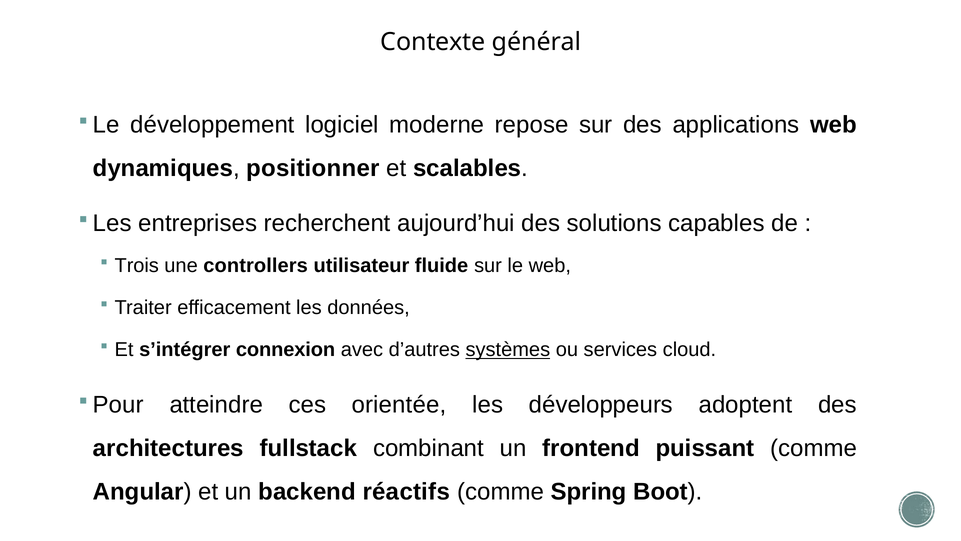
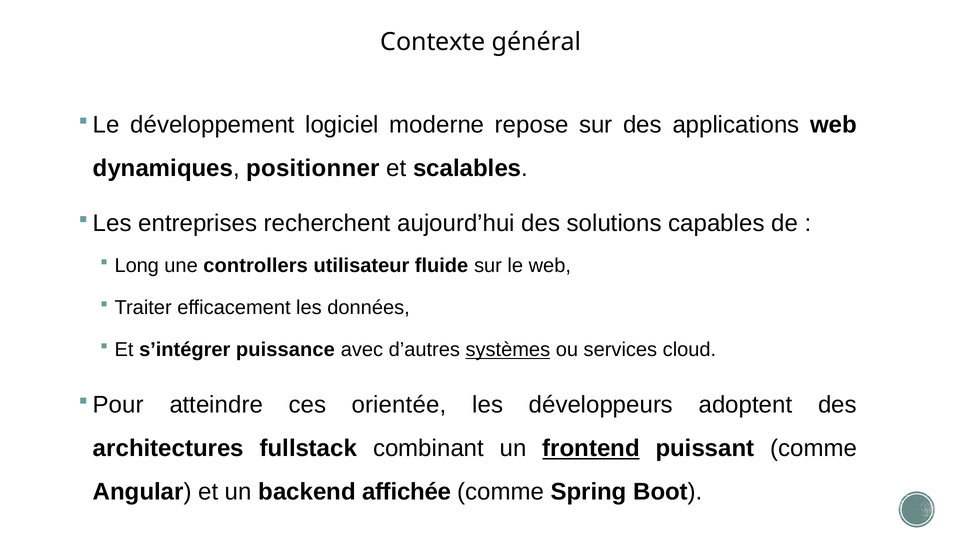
Trois: Trois -> Long
connexion: connexion -> puissance
frontend underline: none -> present
réactifs: réactifs -> affichée
